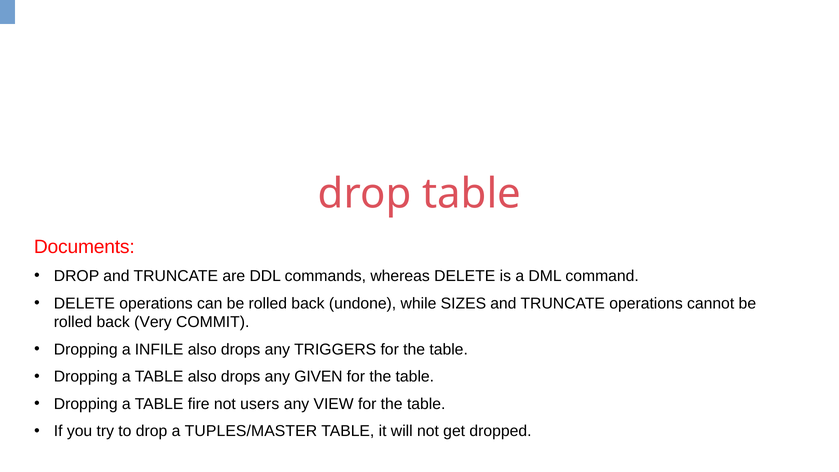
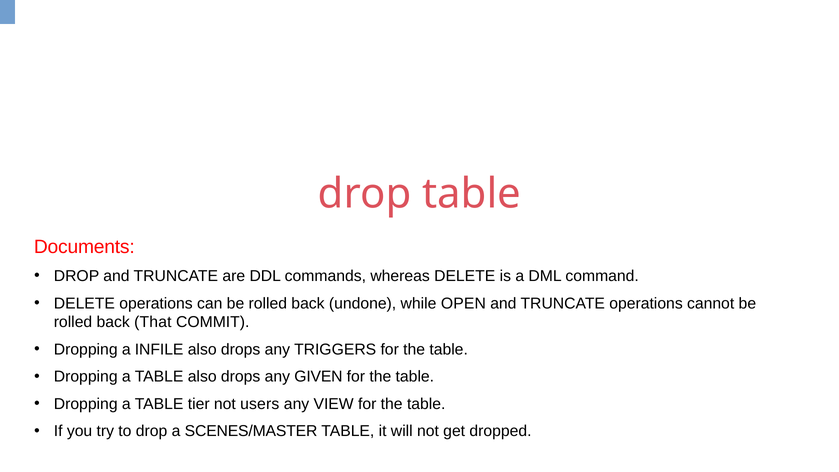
SIZES: SIZES -> OPEN
Very: Very -> That
fire: fire -> tier
TUPLES/MASTER: TUPLES/MASTER -> SCENES/MASTER
